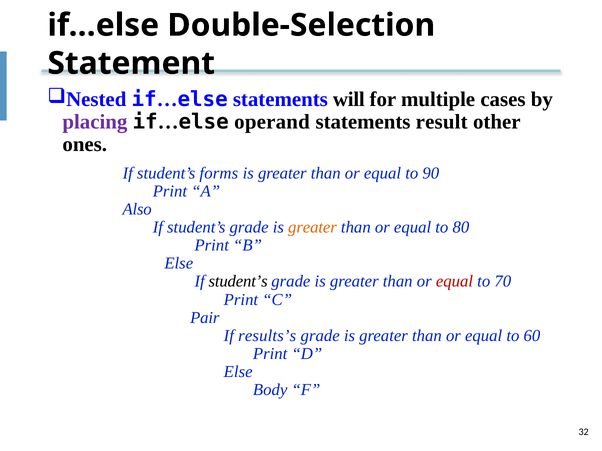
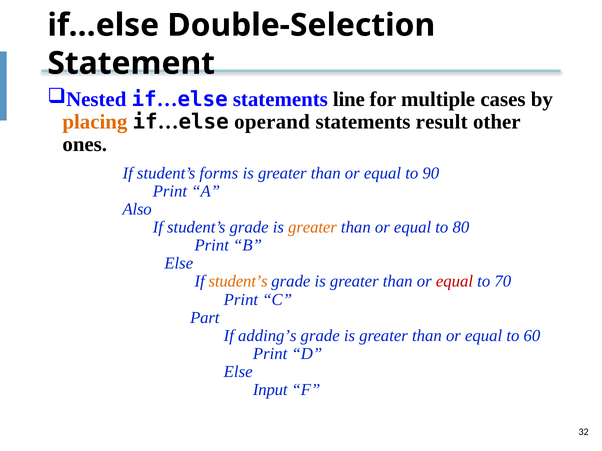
will: will -> line
placing colour: purple -> orange
student’s at (238, 282) colour: black -> orange
Pair: Pair -> Part
results’s: results’s -> adding’s
Body: Body -> Input
